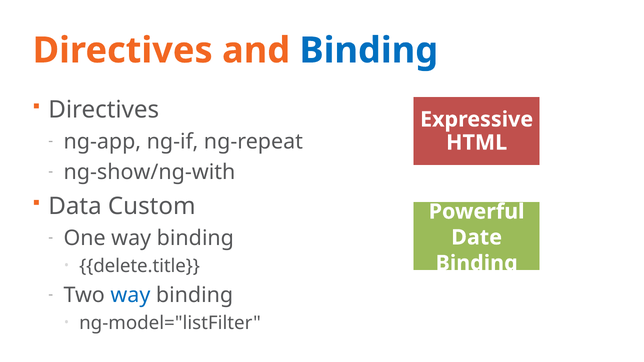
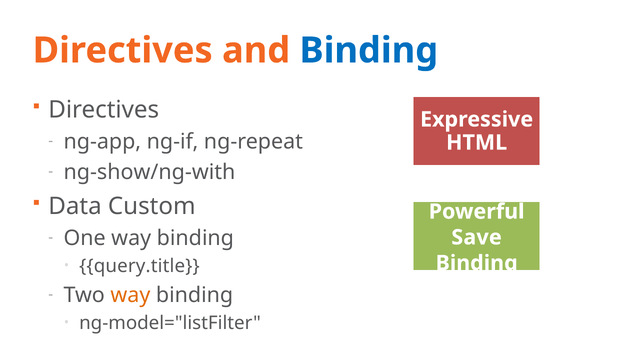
Date: Date -> Save
delete.title: delete.title -> query.title
way at (130, 295) colour: blue -> orange
